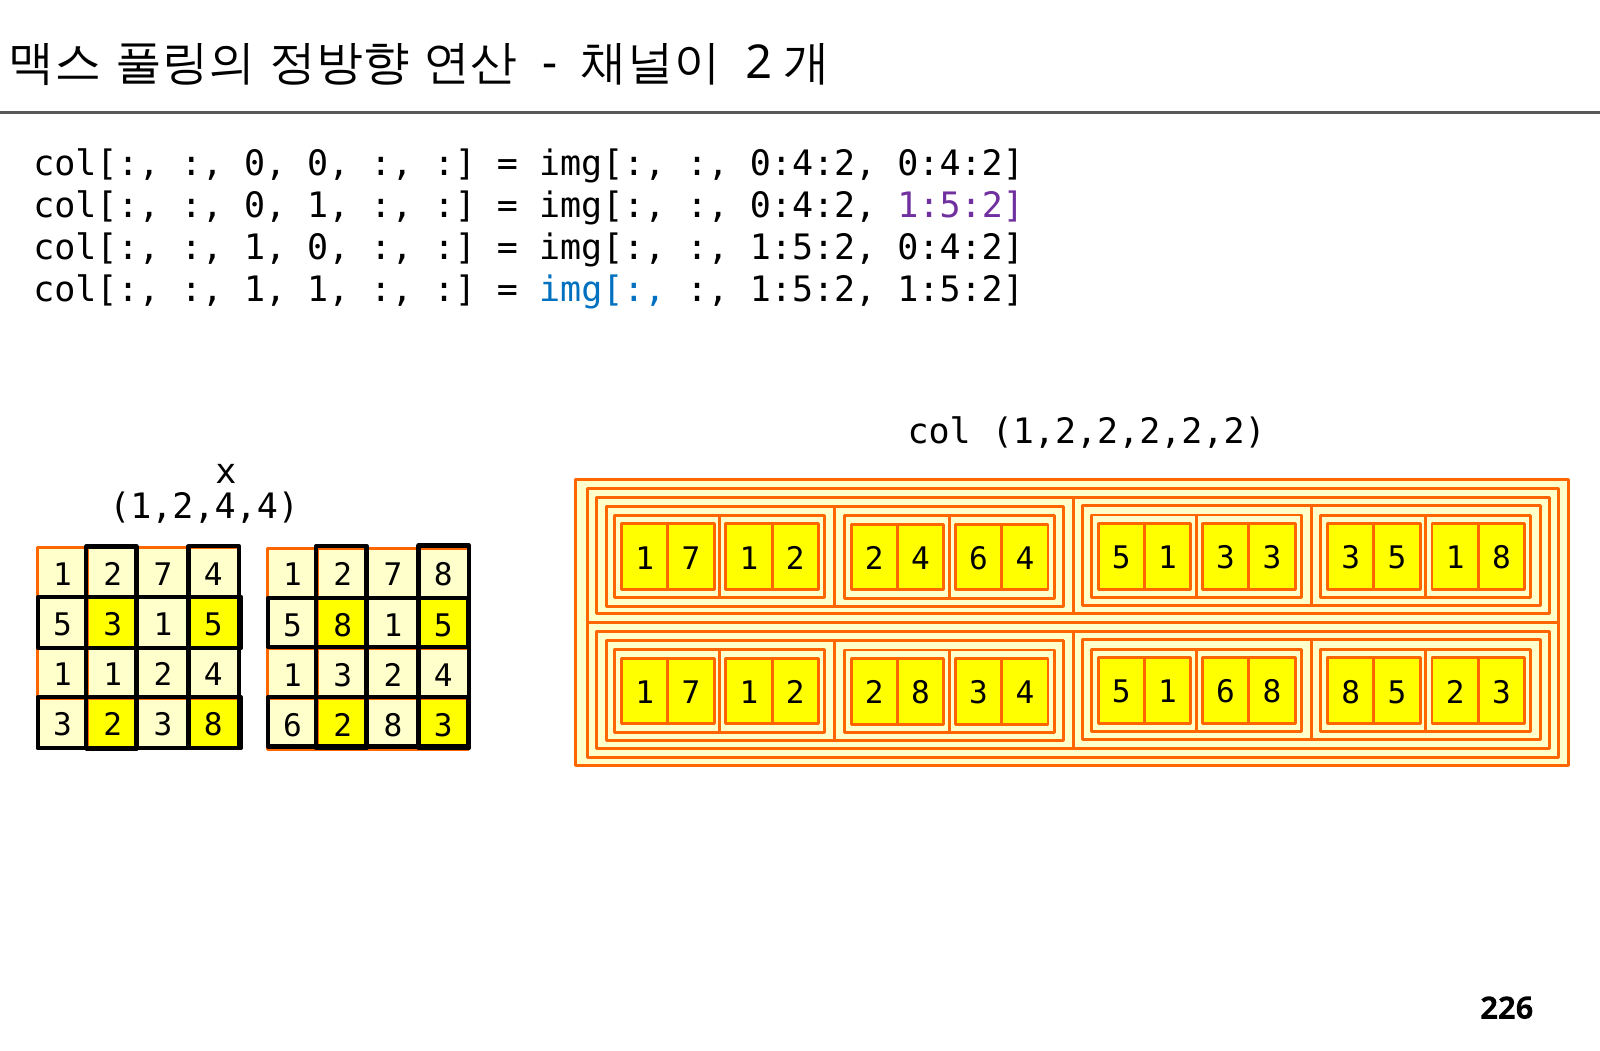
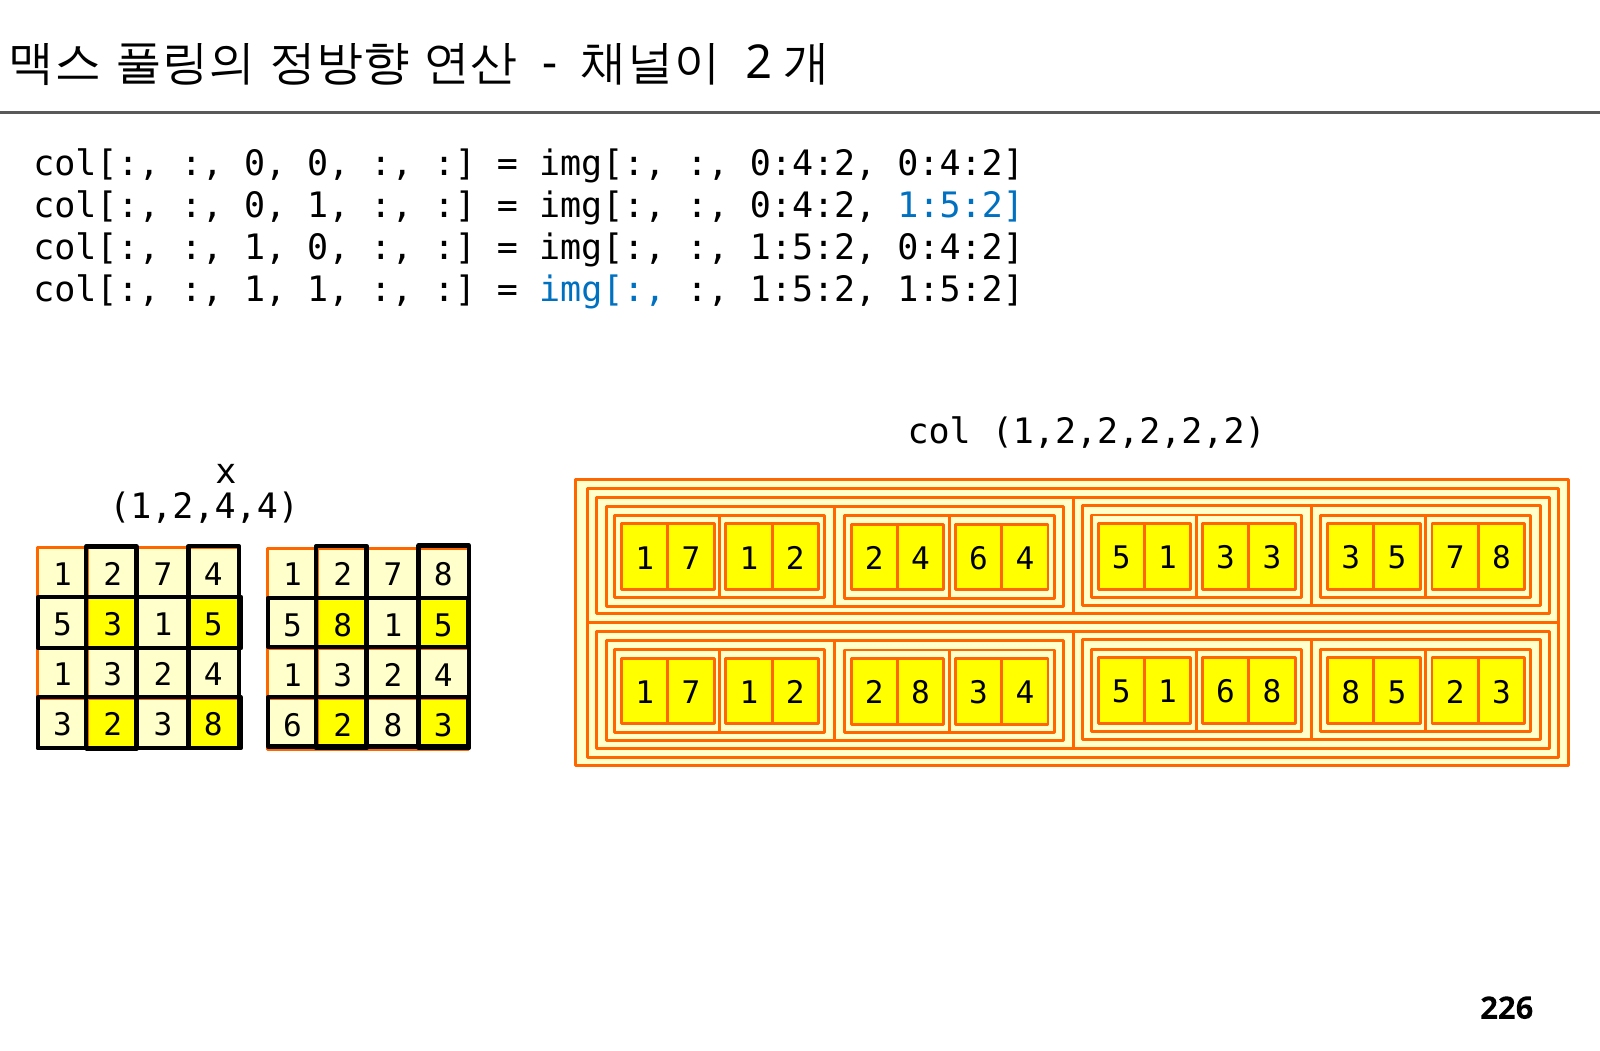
1:5:2 at (961, 206) colour: purple -> blue
3 5 1: 1 -> 7
1 at (113, 675): 1 -> 3
